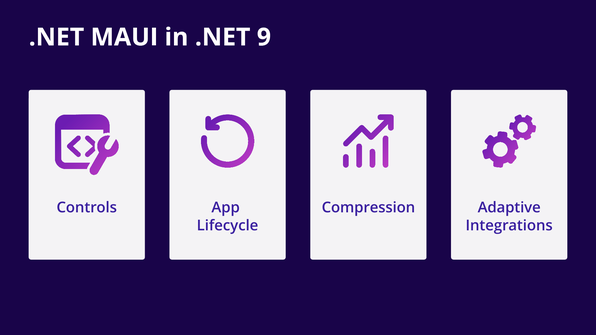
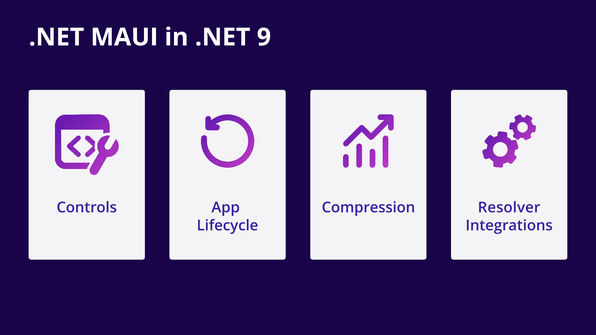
Adaptive: Adaptive -> Resolver
